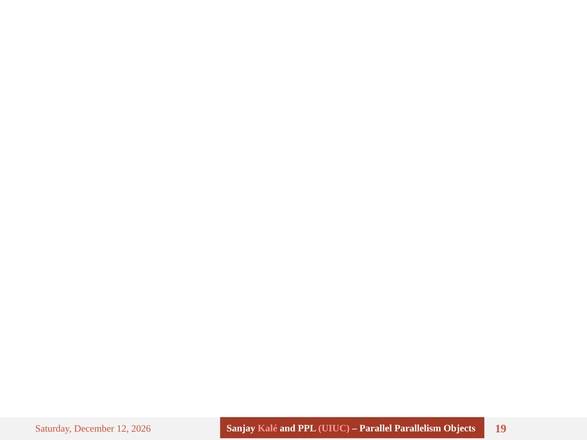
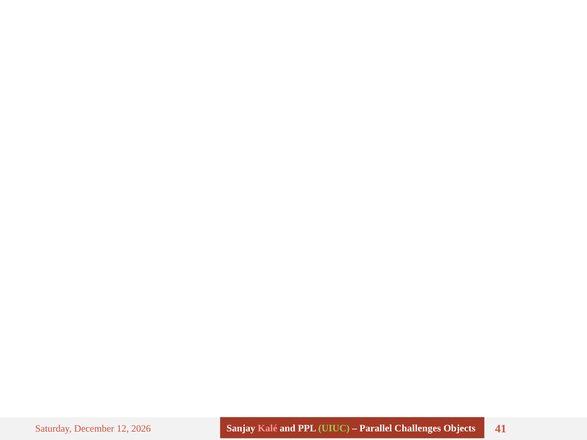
UIUC colour: pink -> light green
Parallelism: Parallelism -> Challenges
19: 19 -> 41
